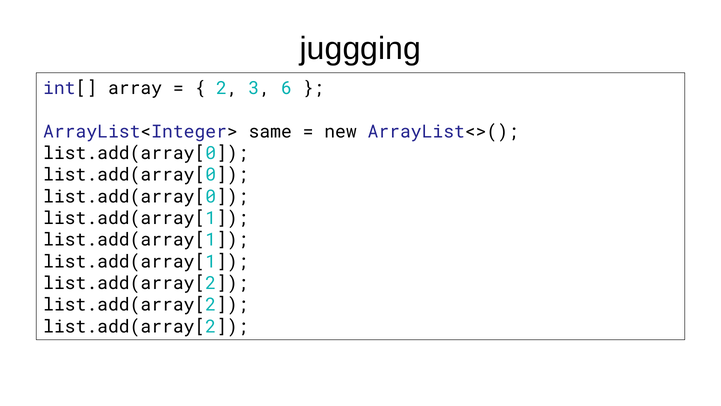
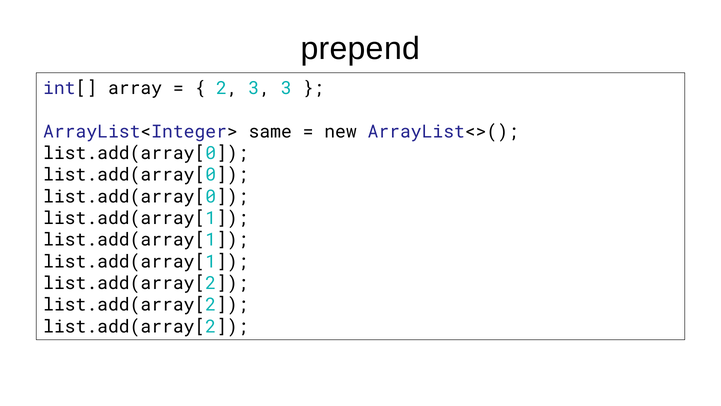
juggging: juggging -> prepend
3 6: 6 -> 3
